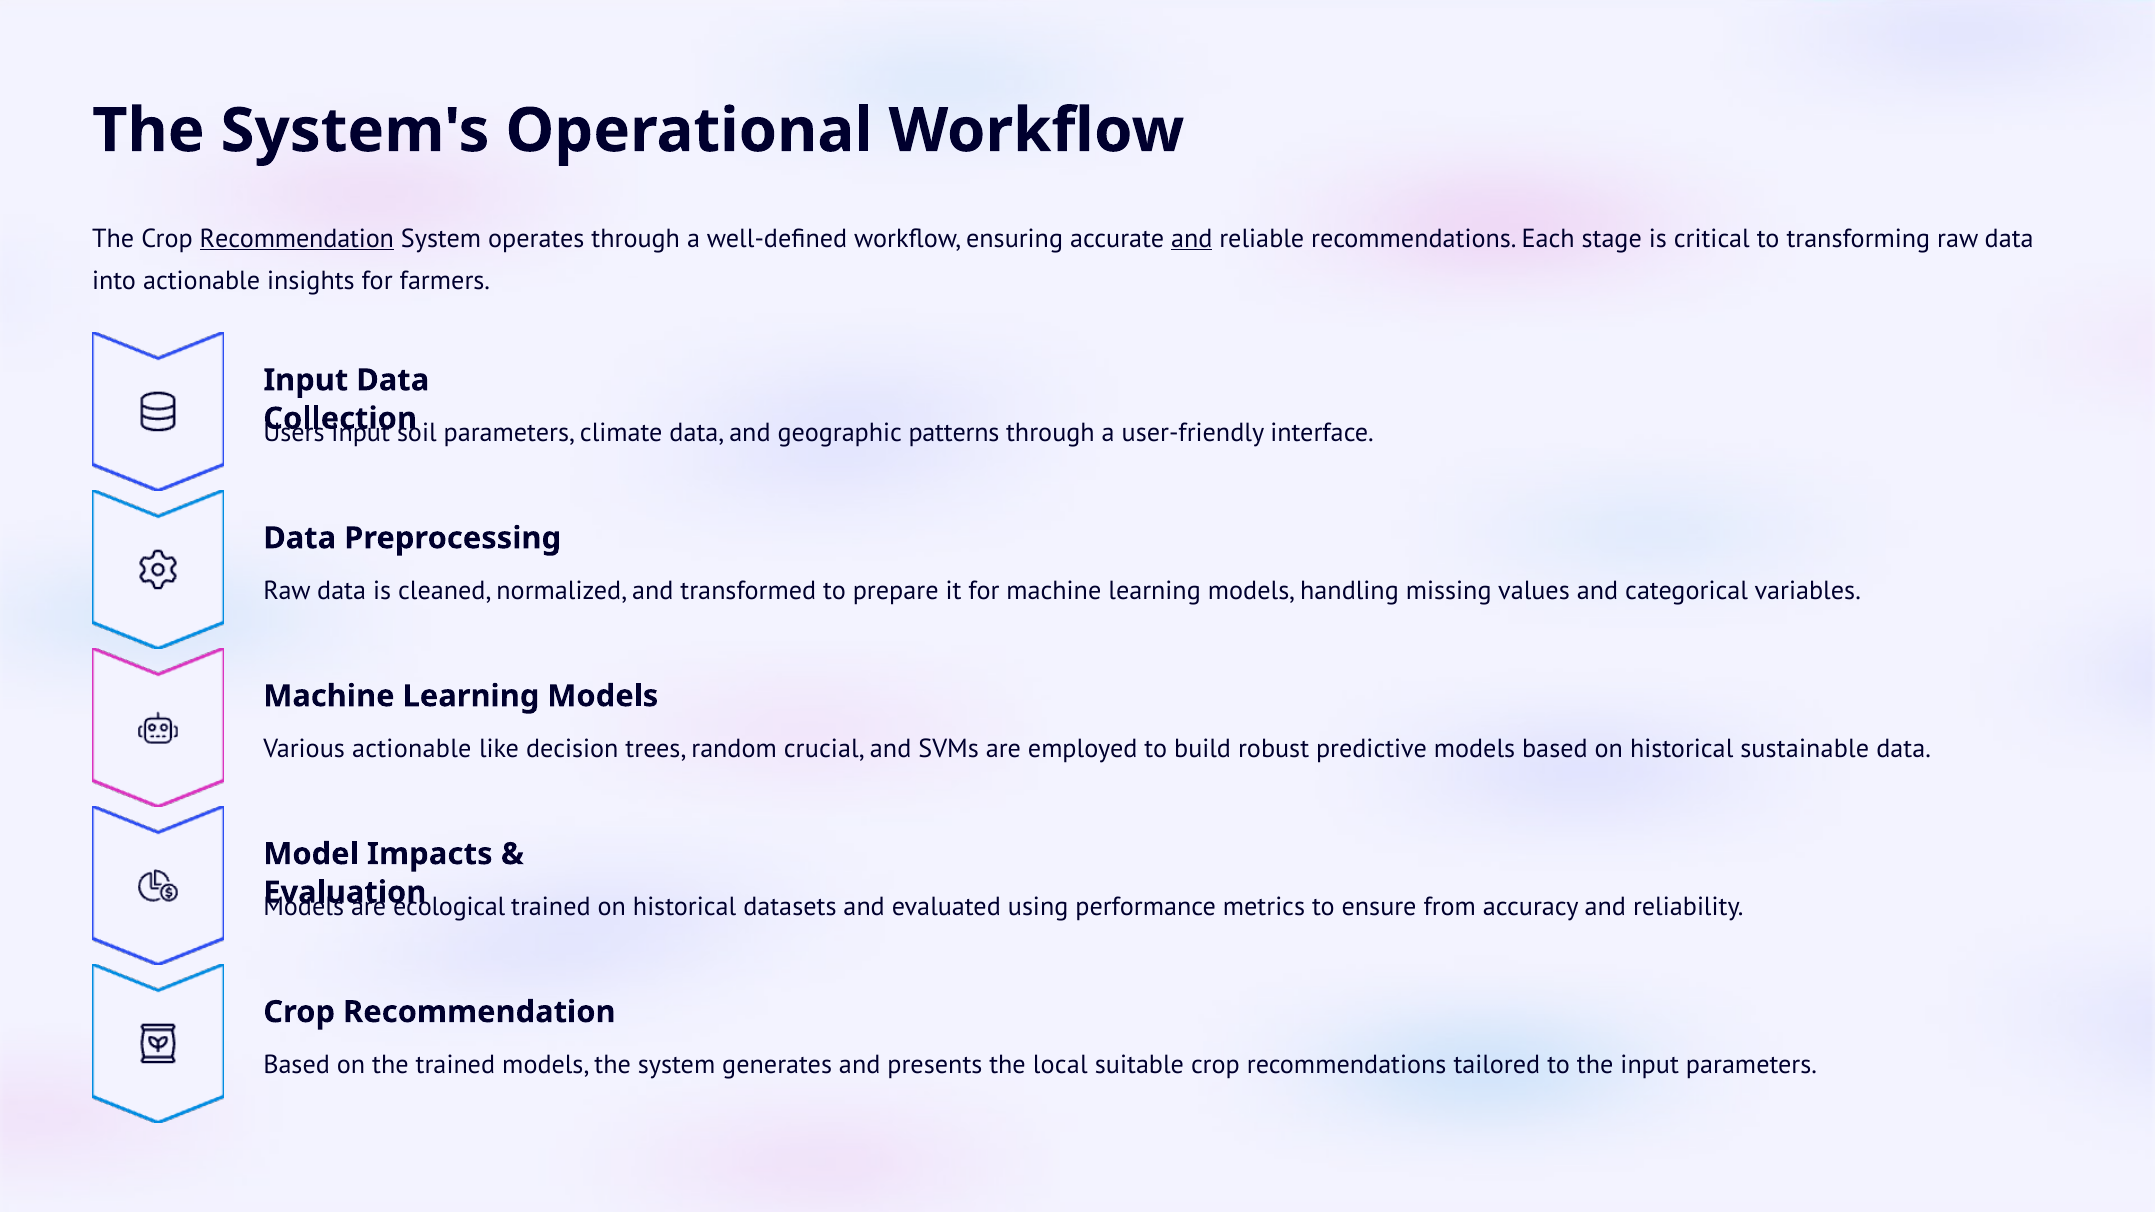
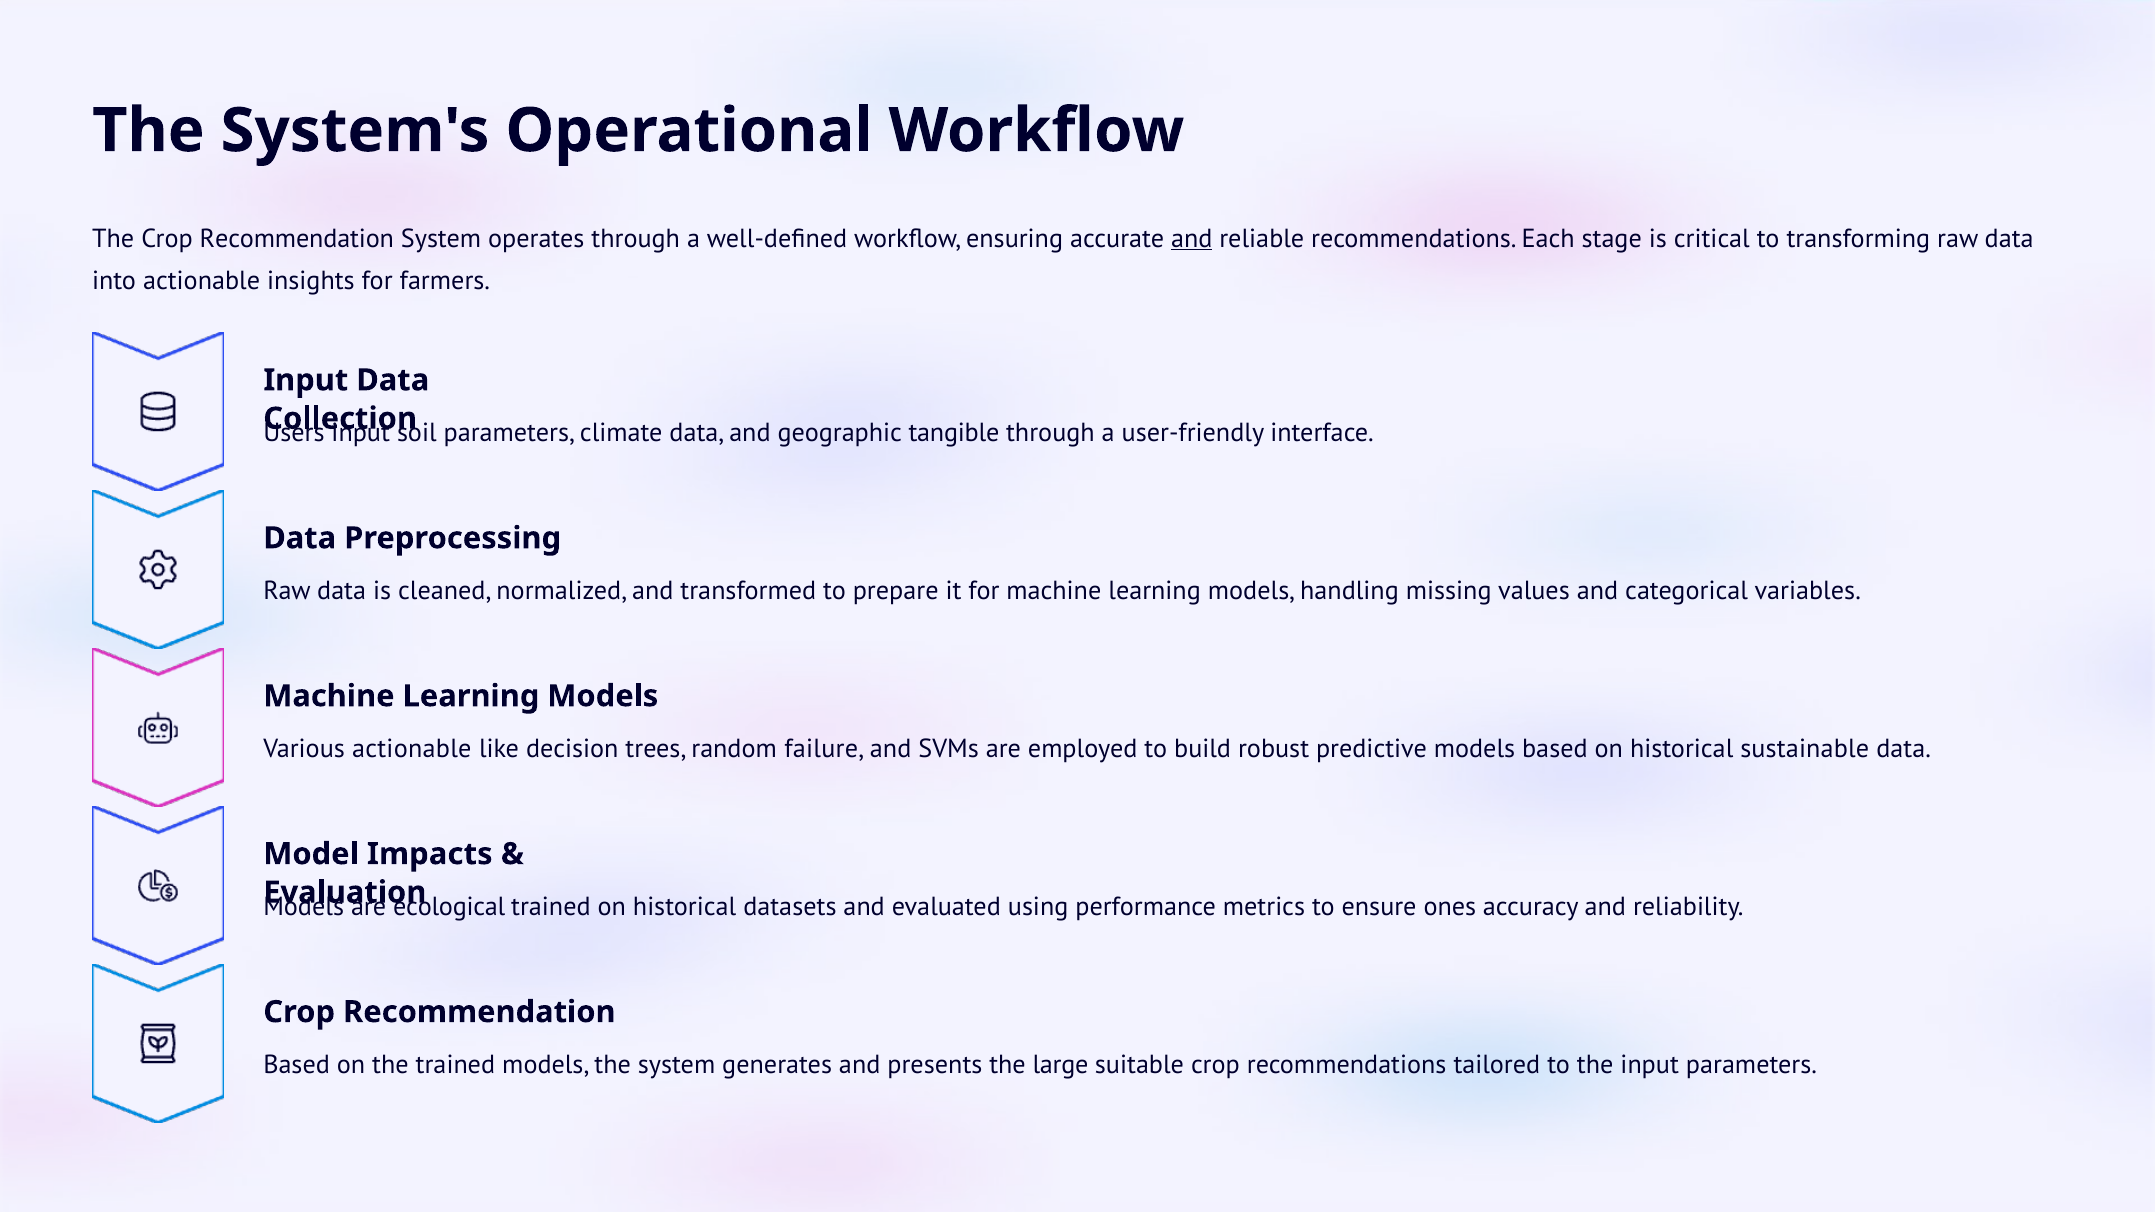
Recommendation at (297, 238) underline: present -> none
patterns: patterns -> tangible
crucial: crucial -> failure
from: from -> ones
local: local -> large
